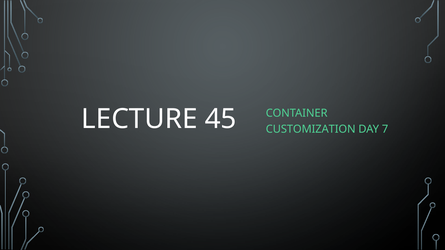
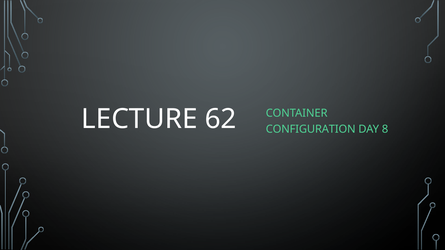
45: 45 -> 62
CUSTOMIZATION: CUSTOMIZATION -> CONFIGURATION
7: 7 -> 8
